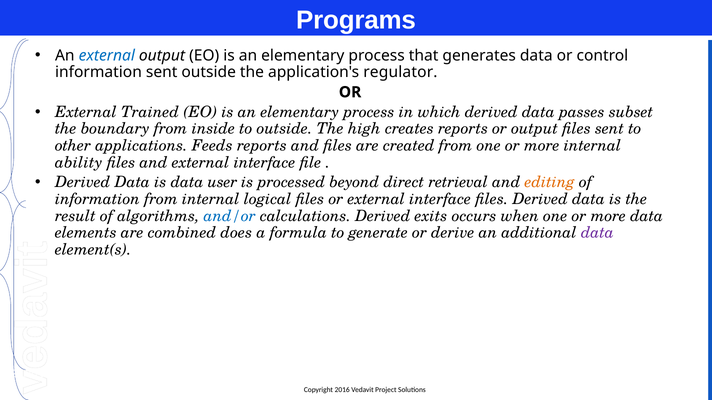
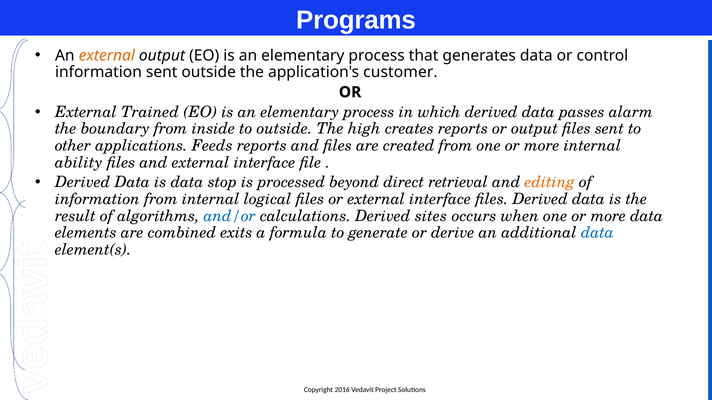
external at (107, 56) colour: blue -> orange
regulator: regulator -> customer
subset: subset -> alarm
user: user -> stop
exits: exits -> sites
does: does -> exits
data at (597, 233) colour: purple -> blue
